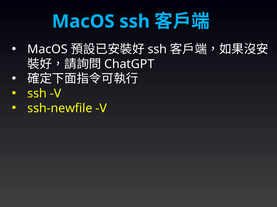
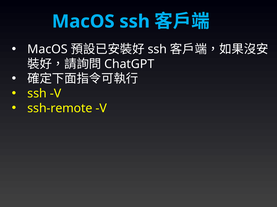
ssh-newfile: ssh-newfile -> ssh-remote
